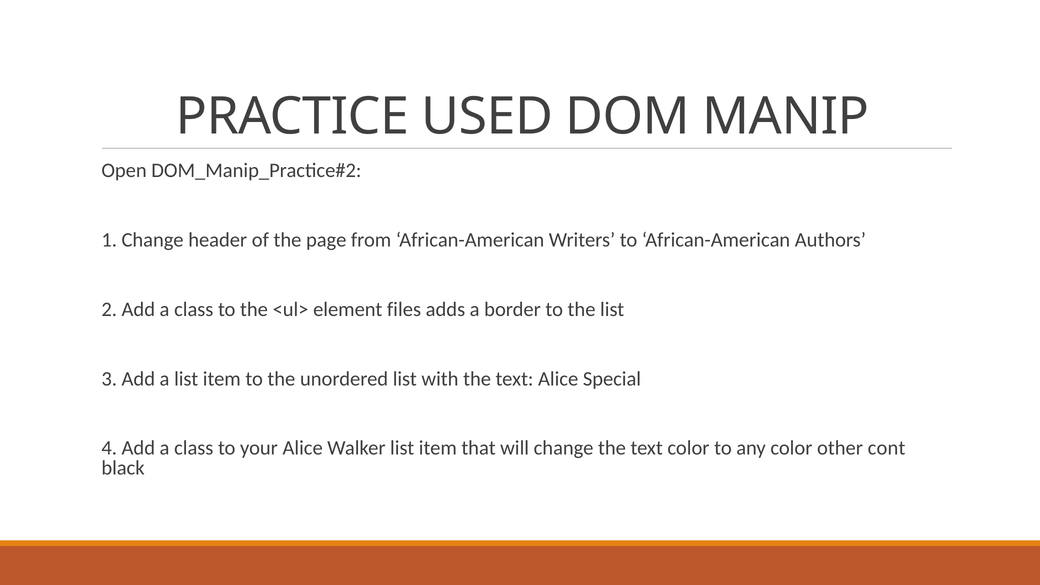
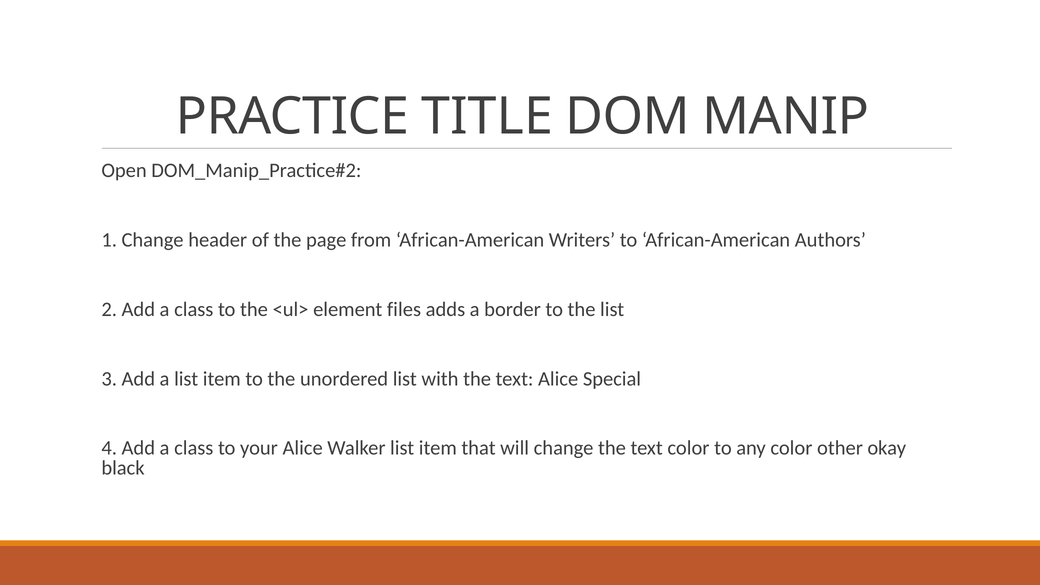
USED: USED -> TITLE
cont: cont -> okay
